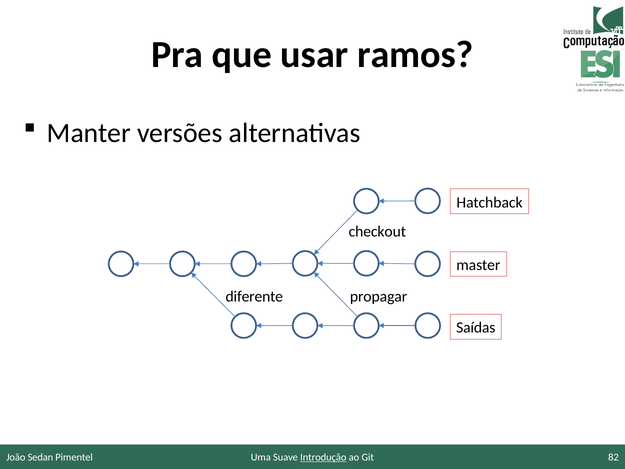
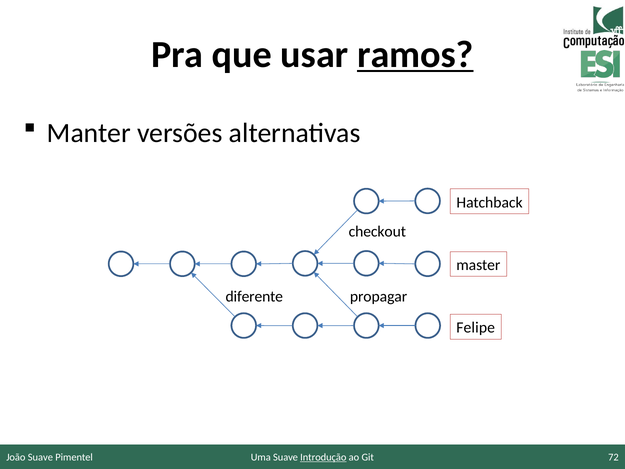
ramos underline: none -> present
Saídas: Saídas -> Felipe
82: 82 -> 72
João Sedan: Sedan -> Suave
